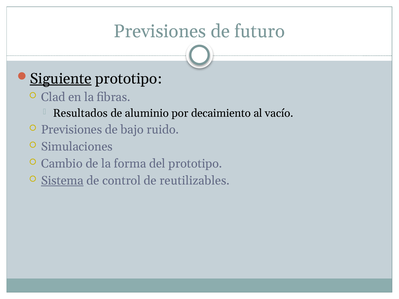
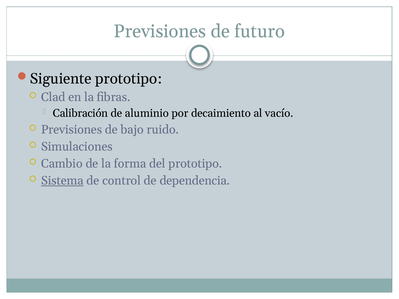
Siguiente underline: present -> none
Resultados: Resultados -> Calibración
reutilizables: reutilizables -> dependencia
